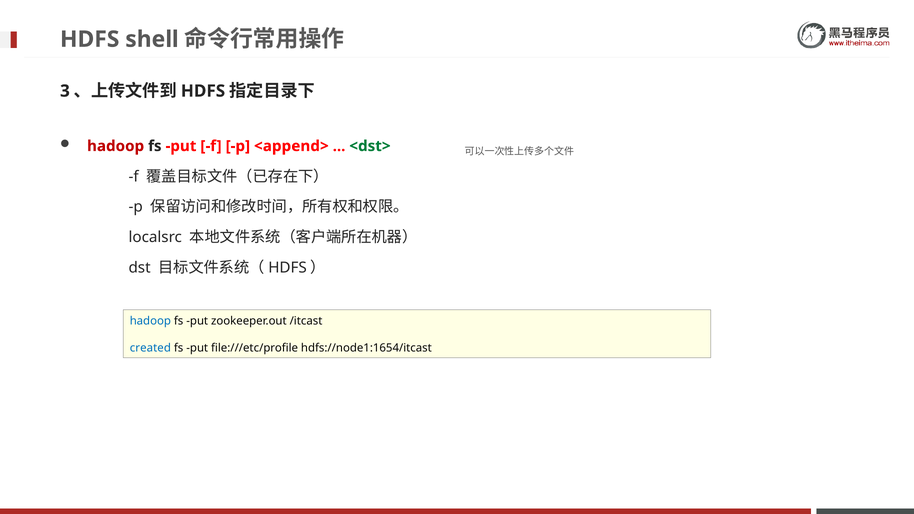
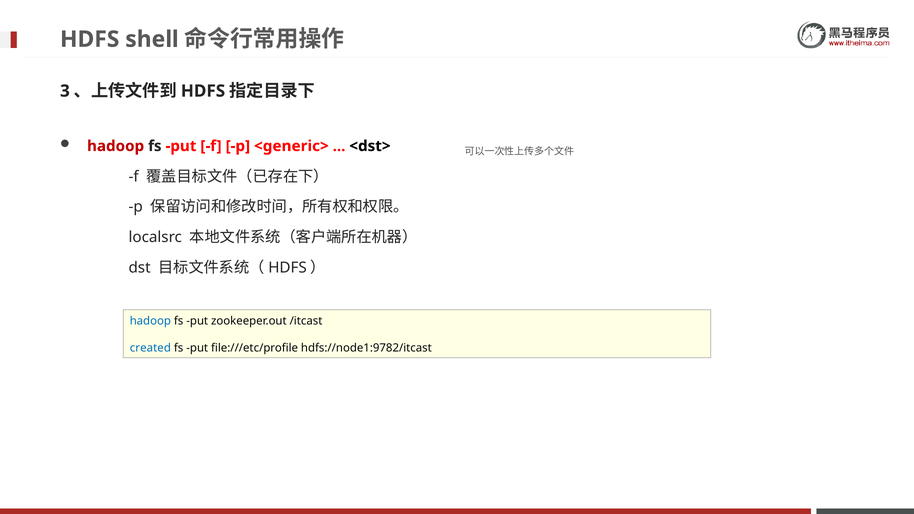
<append>: <append> -> <generic>
<dst> colour: green -> black
hdfs://node1:1654/itcast: hdfs://node1:1654/itcast -> hdfs://node1:9782/itcast
